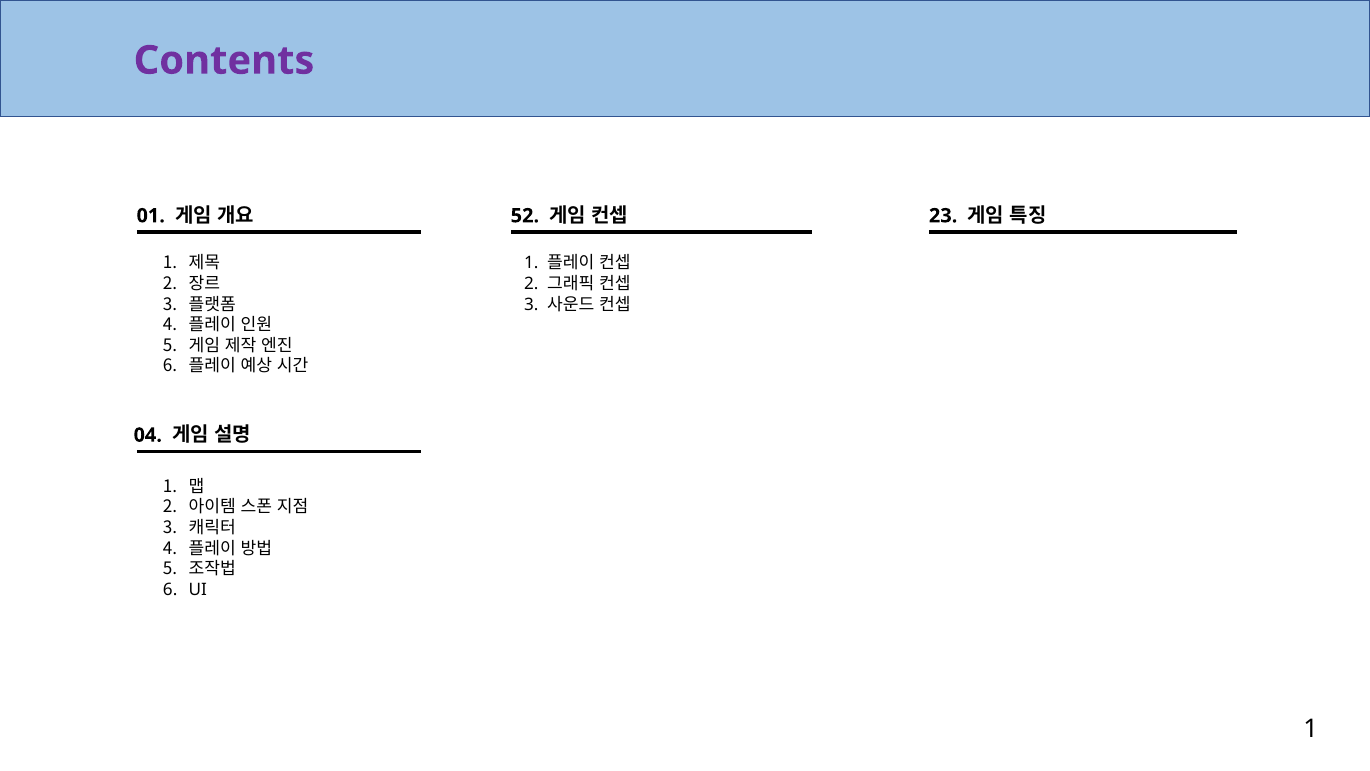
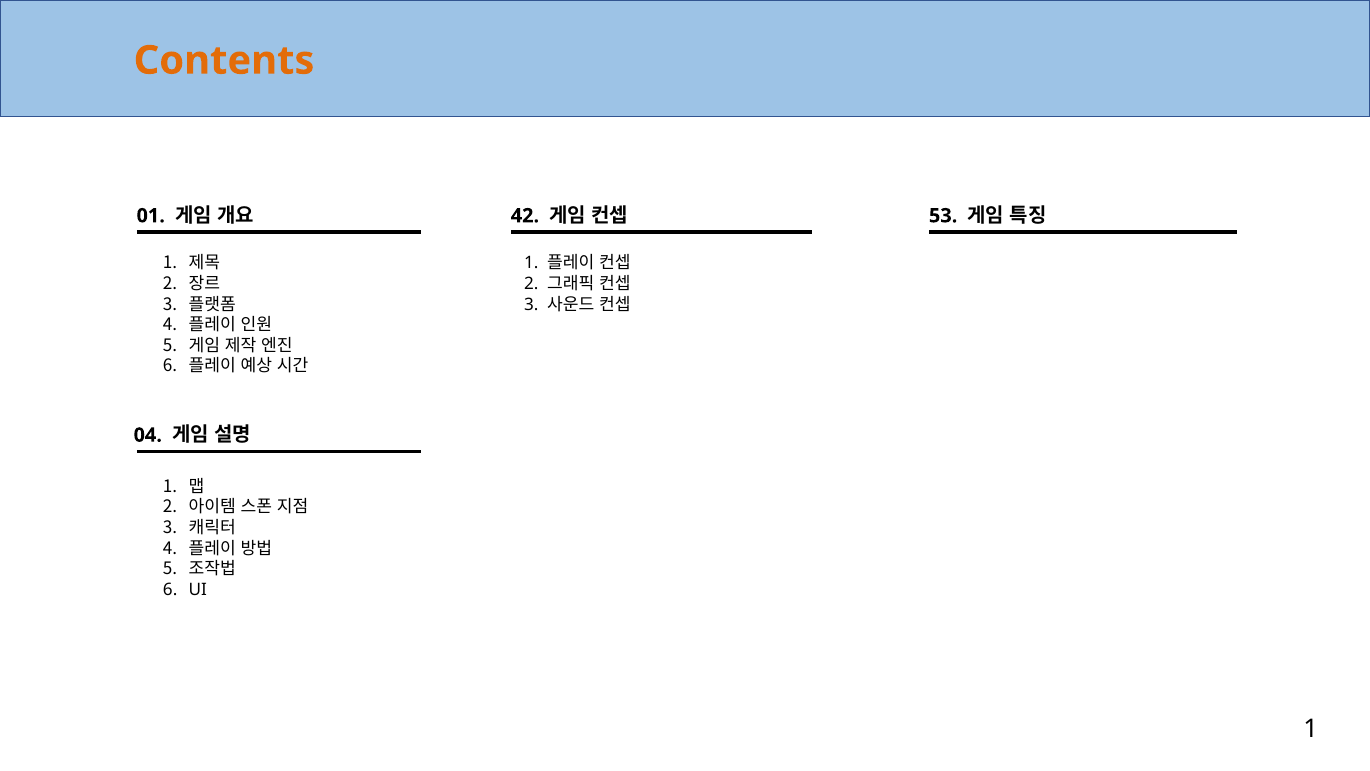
Contents colour: purple -> orange
52: 52 -> 42
23: 23 -> 53
